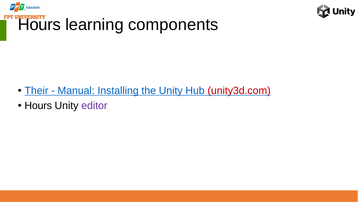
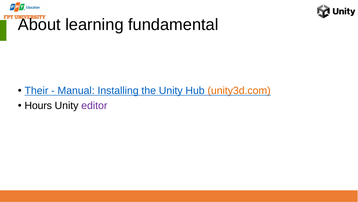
Hours at (39, 25): Hours -> About
components: components -> fundamental
unity3d.com colour: red -> orange
